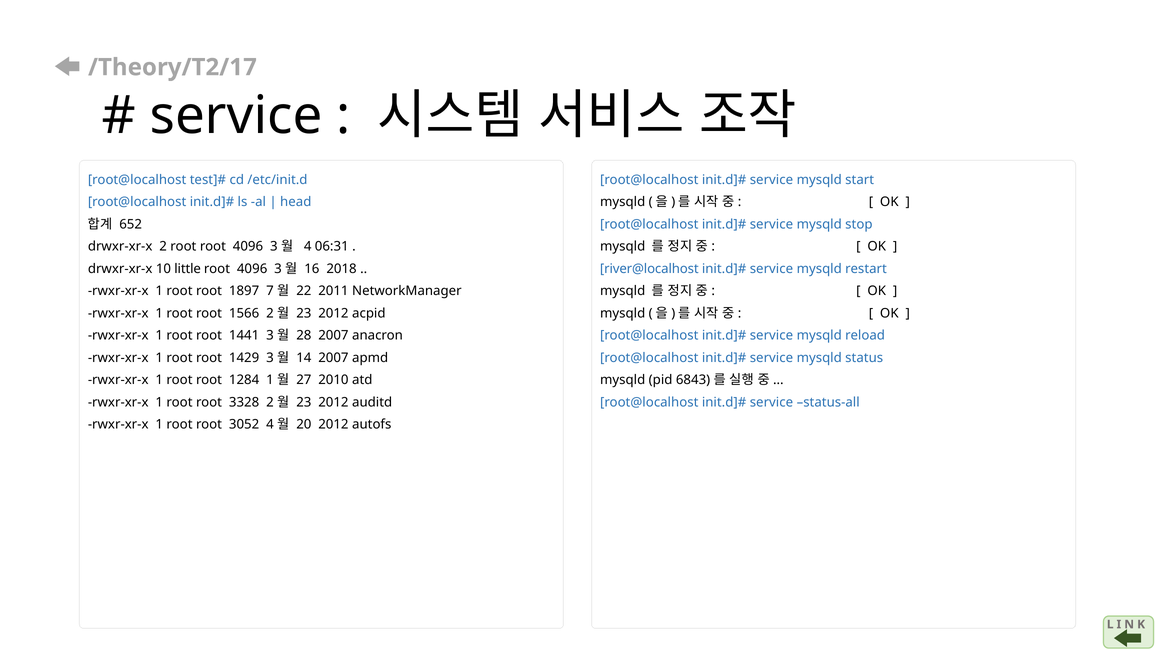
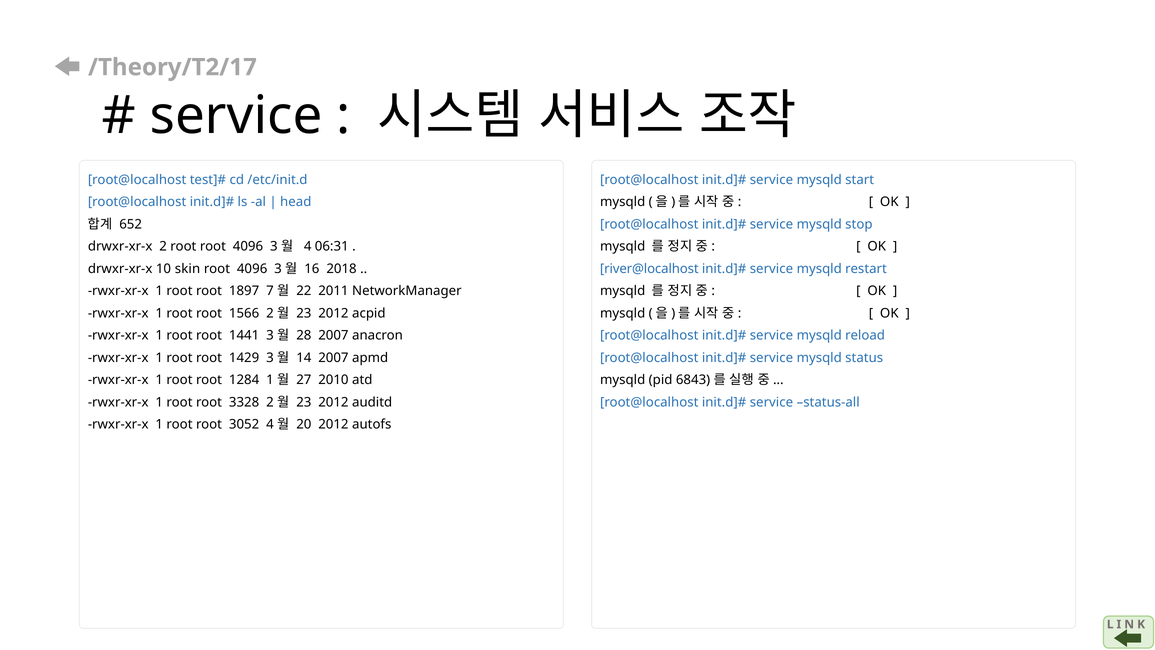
little: little -> skin
